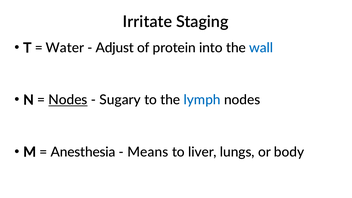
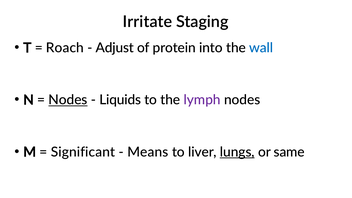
Water: Water -> Roach
Sugary: Sugary -> Liquids
lymph colour: blue -> purple
Anesthesia: Anesthesia -> Significant
lungs underline: none -> present
body: body -> same
